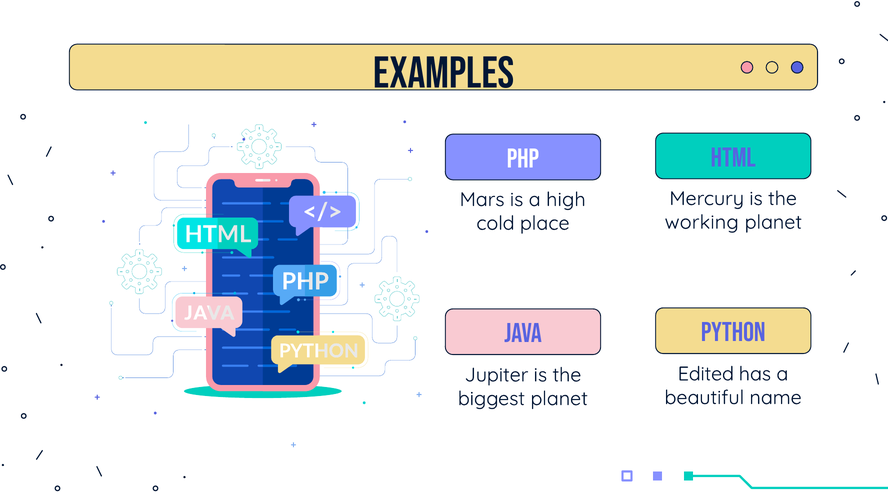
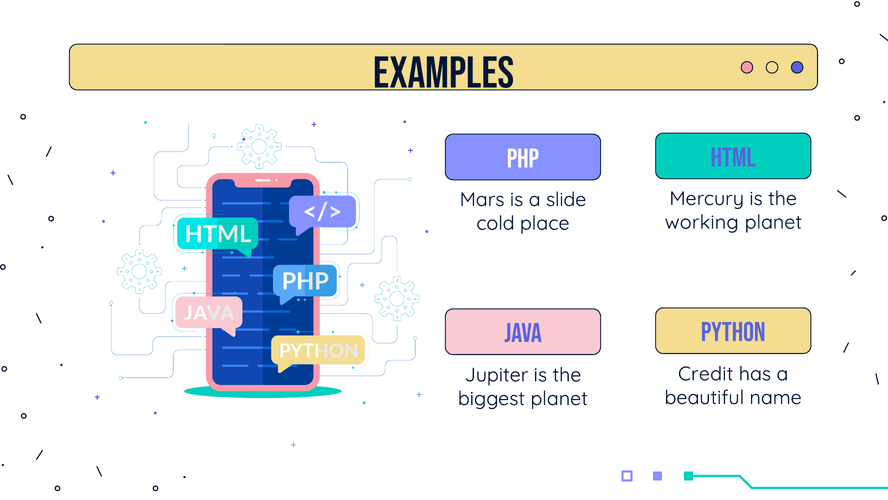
high: high -> slide
Edited: Edited -> Credit
